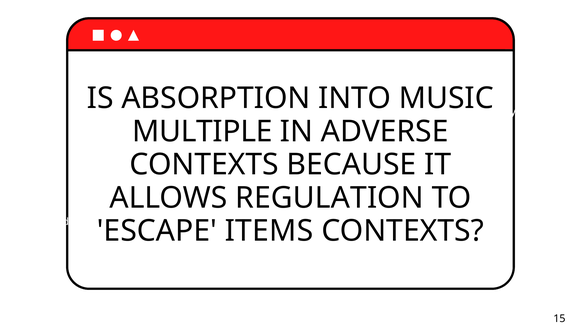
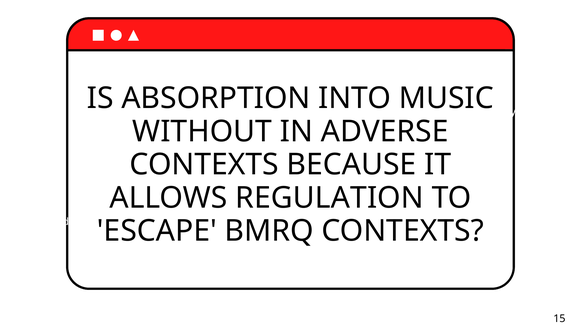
MULTIPLE: MULTIPLE -> WITHOUT
ITEMS: ITEMS -> BMRQ
